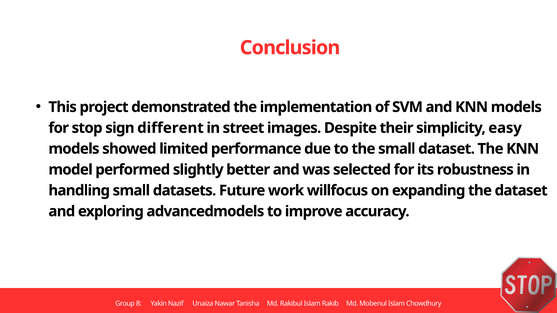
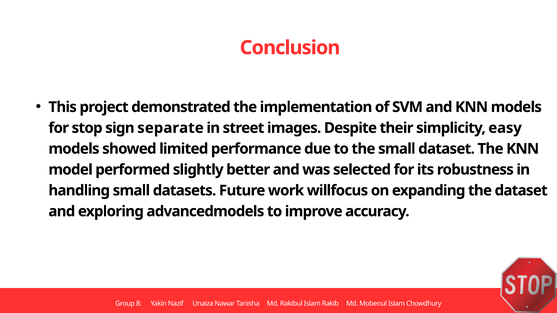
different: different -> separate
